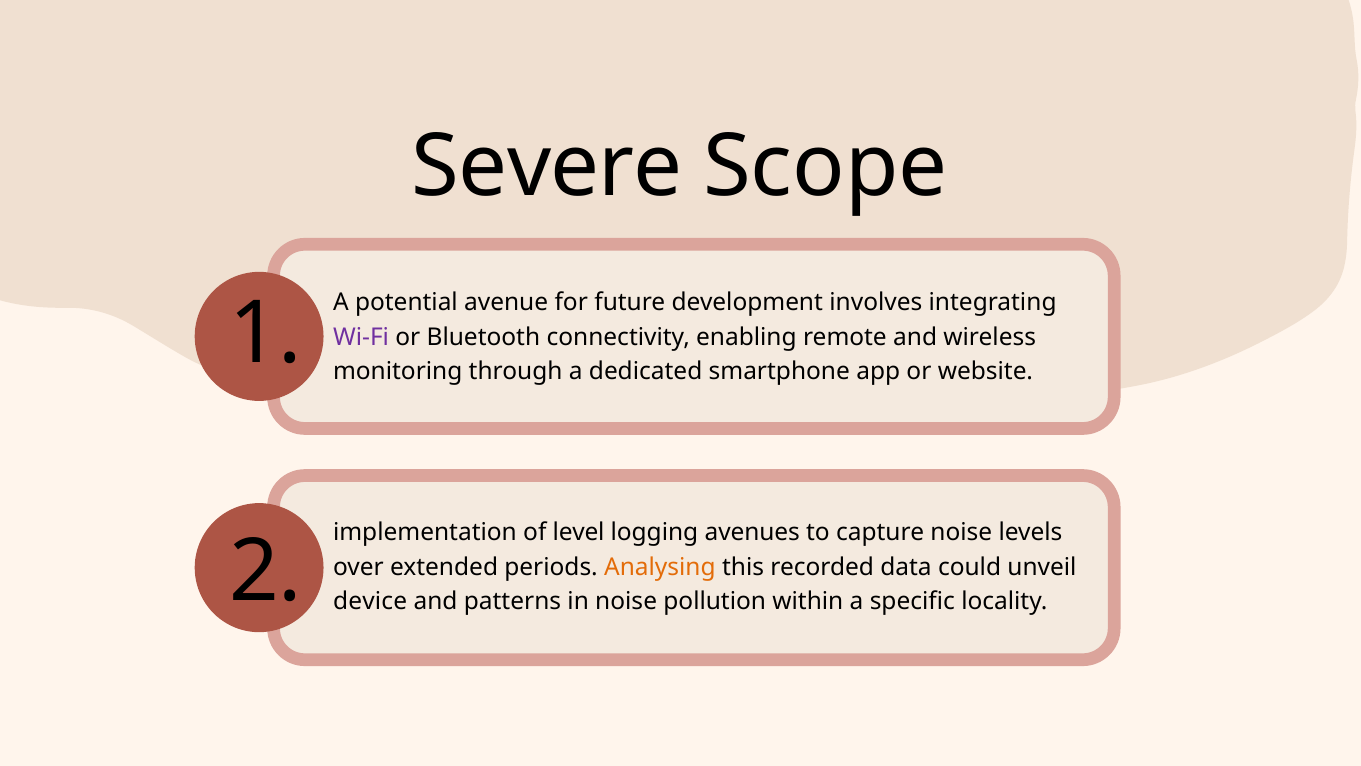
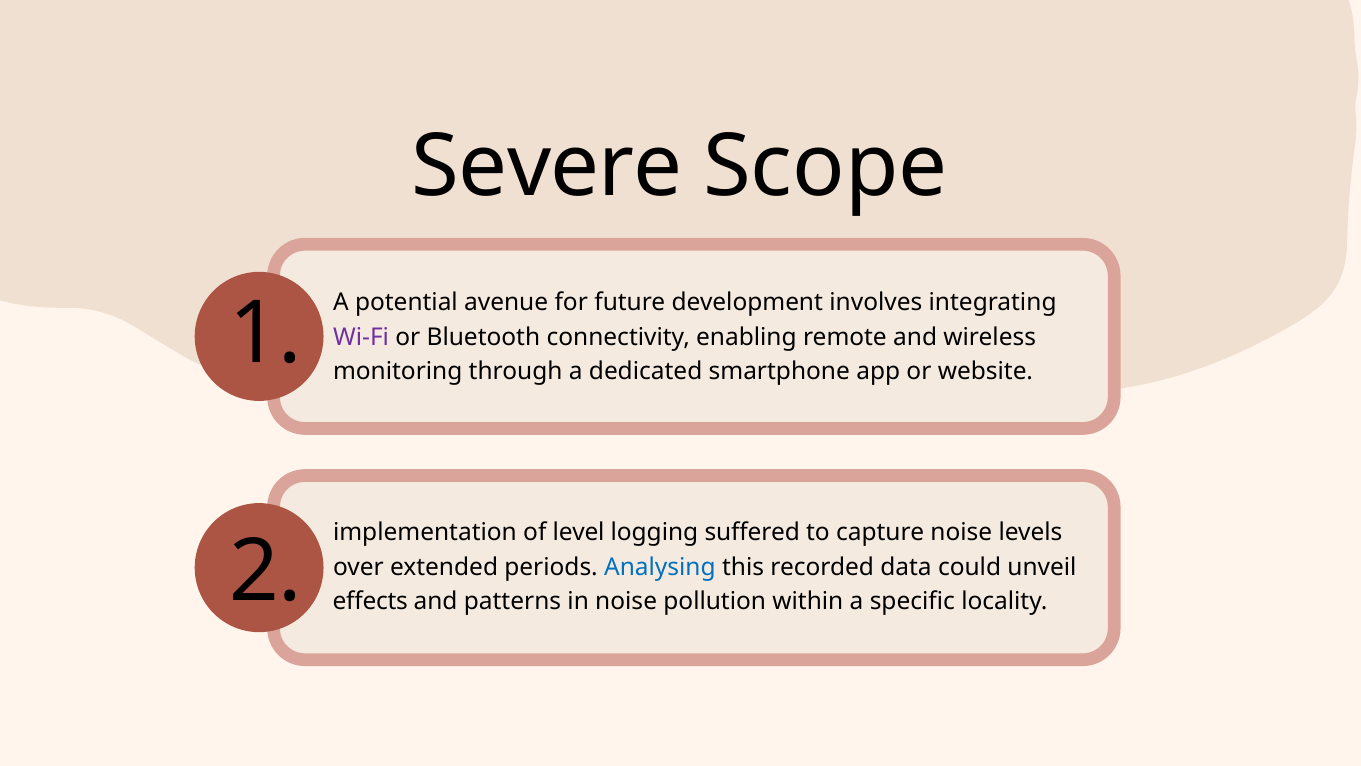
avenues: avenues -> suffered
Analysing colour: orange -> blue
device: device -> effects
